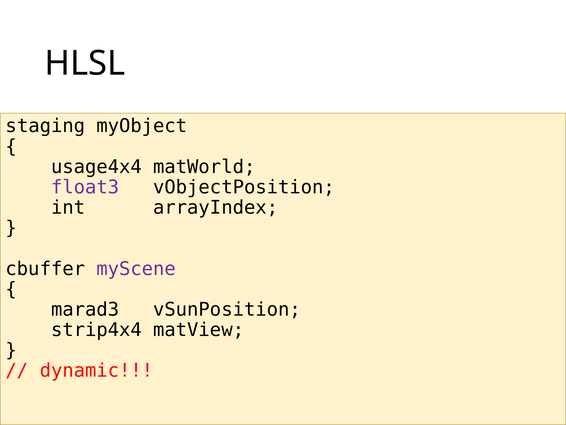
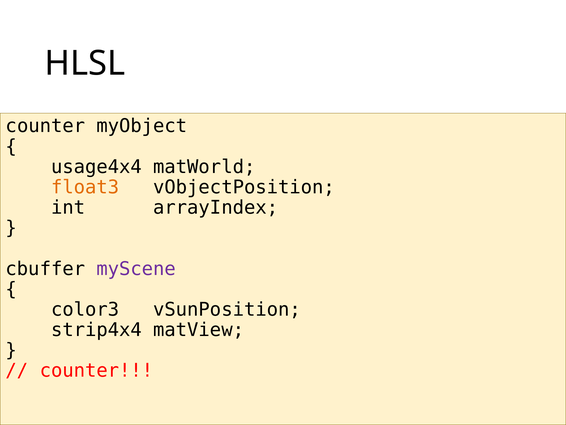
staging at (45, 126): staging -> counter
float3 colour: purple -> orange
marad3: marad3 -> color3
dynamic at (96, 370): dynamic -> counter
